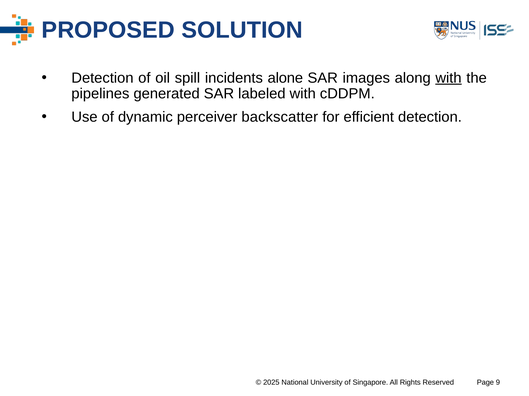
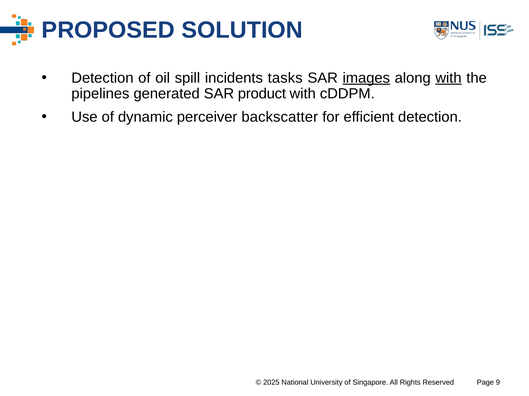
alone: alone -> tasks
images underline: none -> present
labeled: labeled -> product
